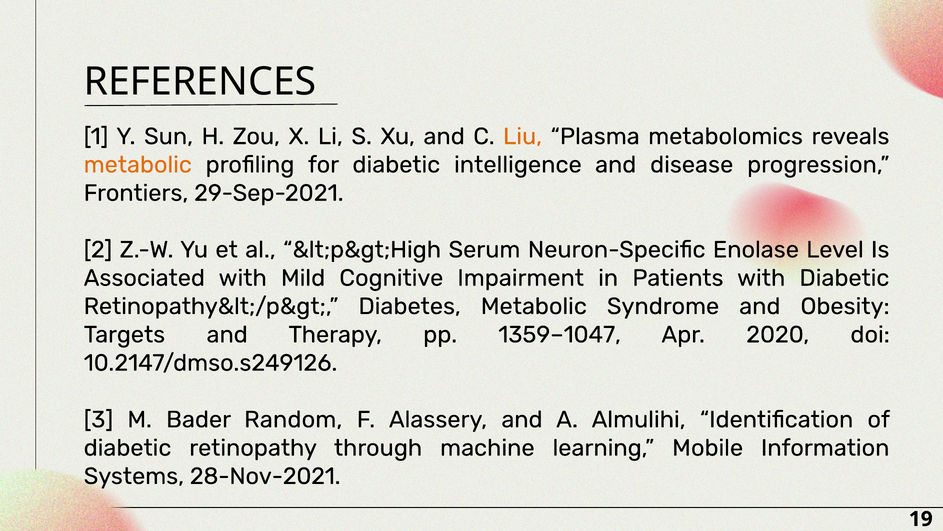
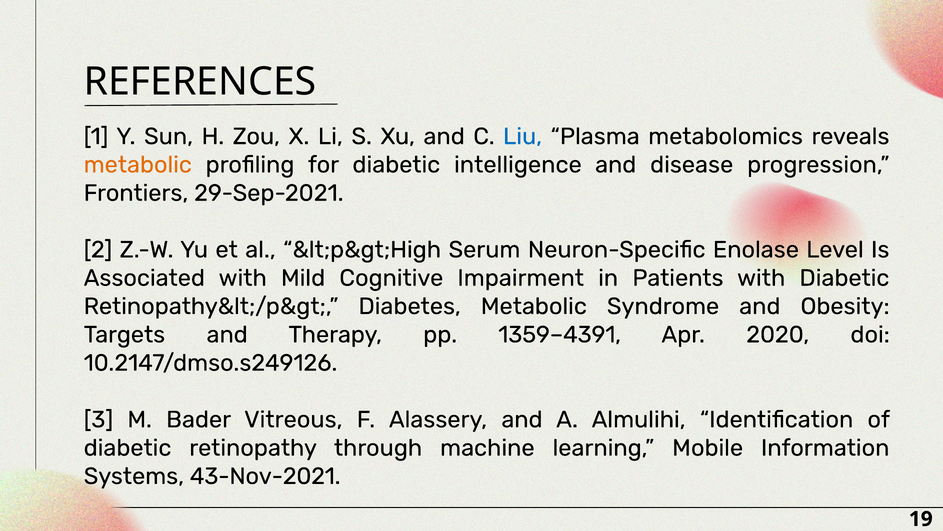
Liu colour: orange -> blue
1359–1047: 1359–1047 -> 1359–4391
Random: Random -> Vitreous
28-Nov-2021: 28-Nov-2021 -> 43-Nov-2021
